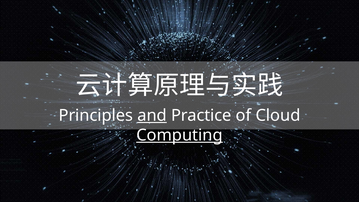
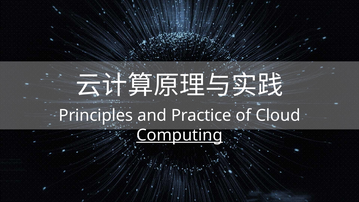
and underline: present -> none
